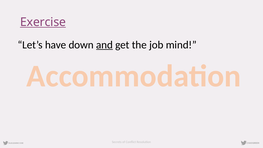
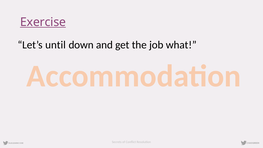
have: have -> until
and underline: present -> none
mind: mind -> what
